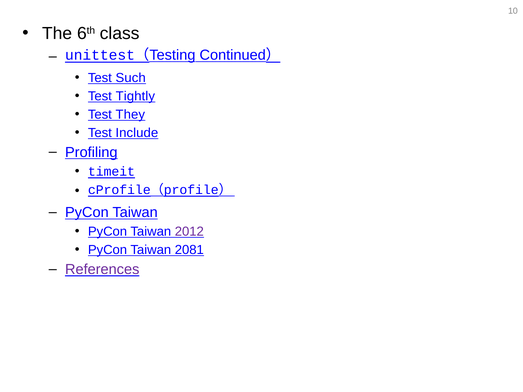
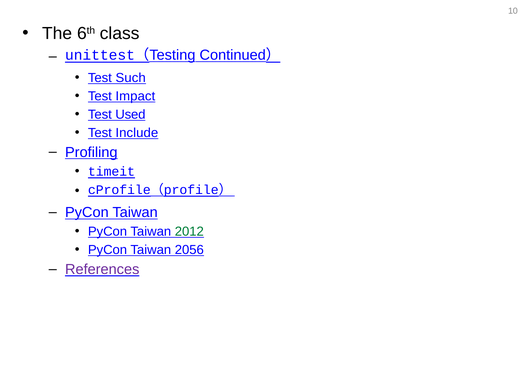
Tightly: Tightly -> Impact
They: They -> Used
2012 colour: purple -> green
2081: 2081 -> 2056
